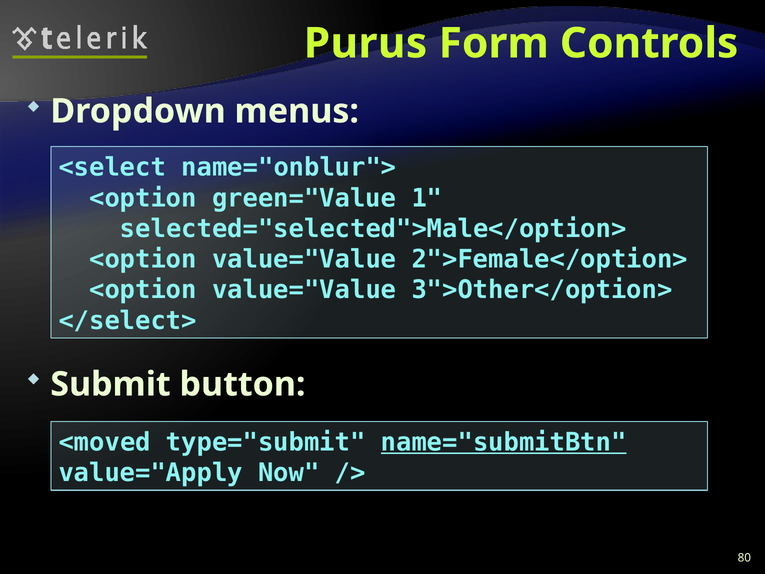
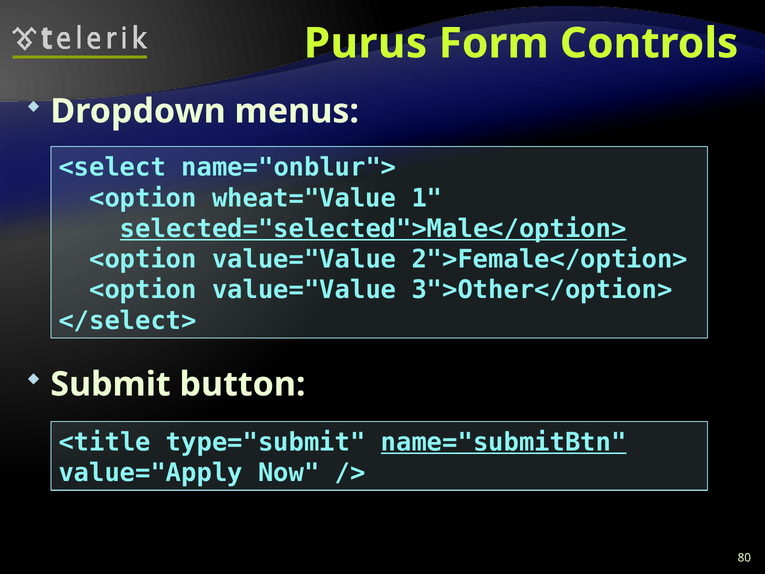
green="Value: green="Value -> wheat="Value
selected="selected">Male</option> underline: none -> present
<moved: <moved -> <title
